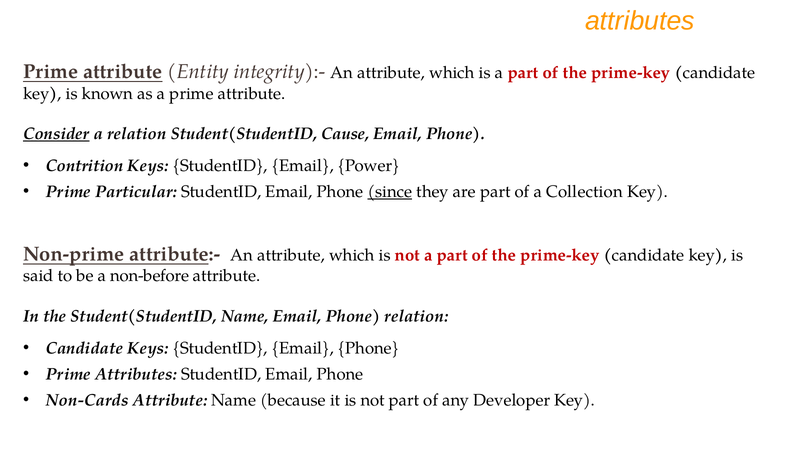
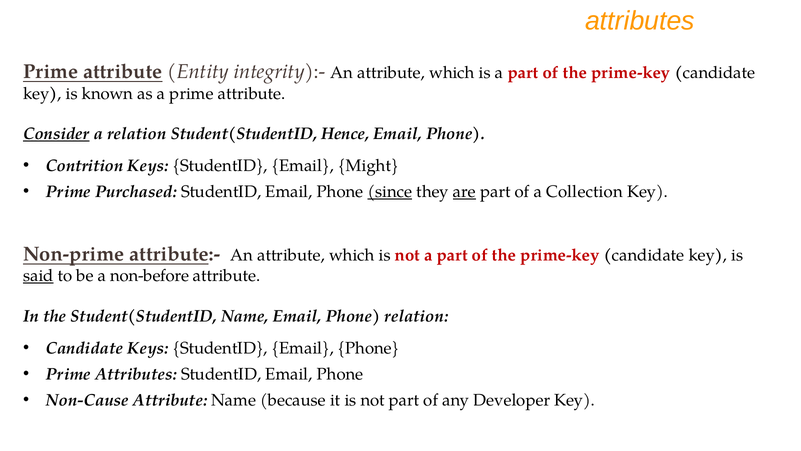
Cause: Cause -> Hence
Power: Power -> Might
Particular: Particular -> Purchased
are underline: none -> present
said underline: none -> present
Non-Cards: Non-Cards -> Non-Cause
